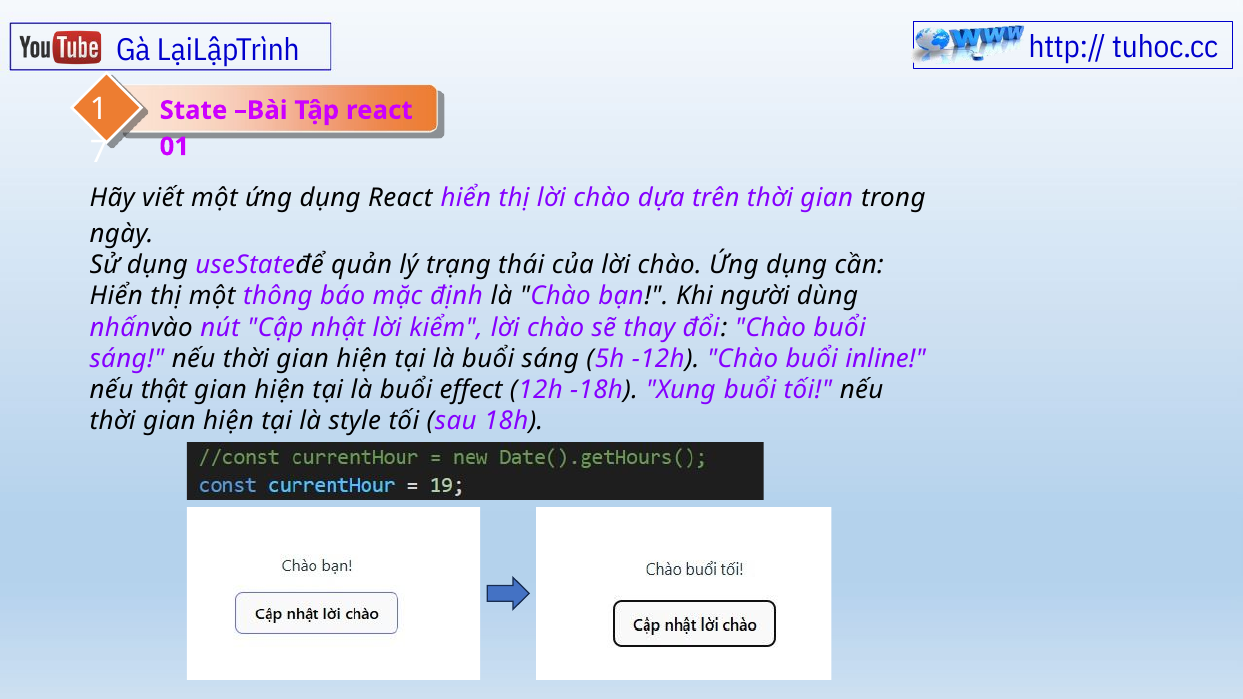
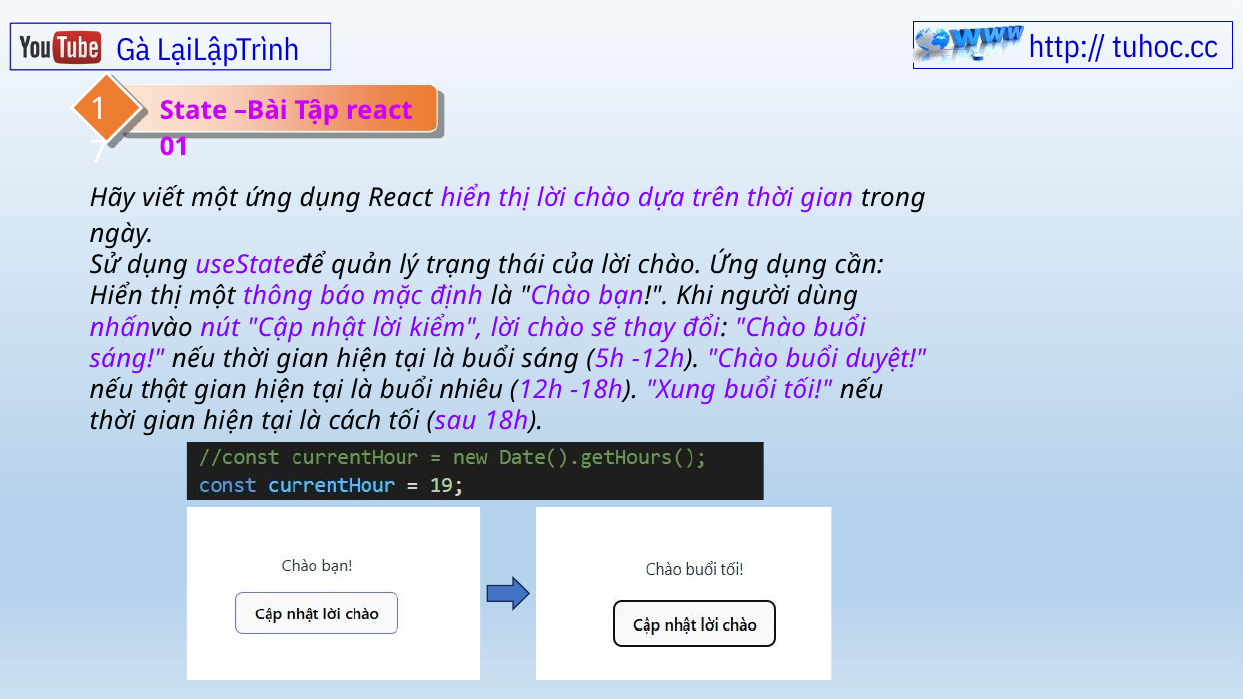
inline: inline -> duyệt
effect: effect -> nhiêu
style: style -> cách
